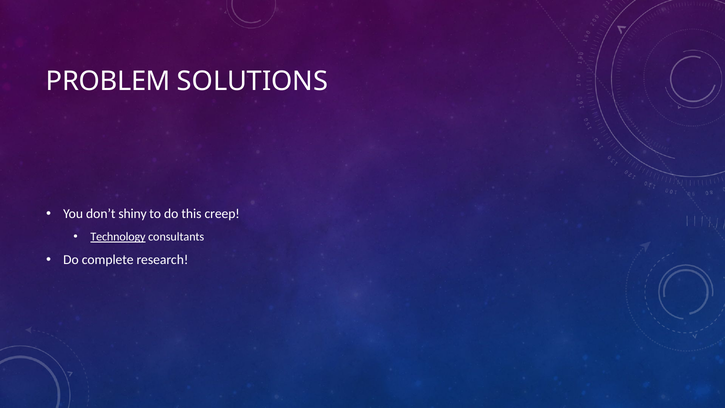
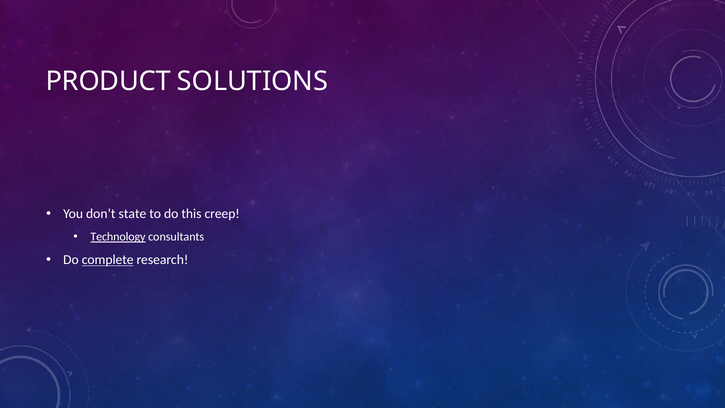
PROBLEM: PROBLEM -> PRODUCT
shiny: shiny -> state
complete underline: none -> present
